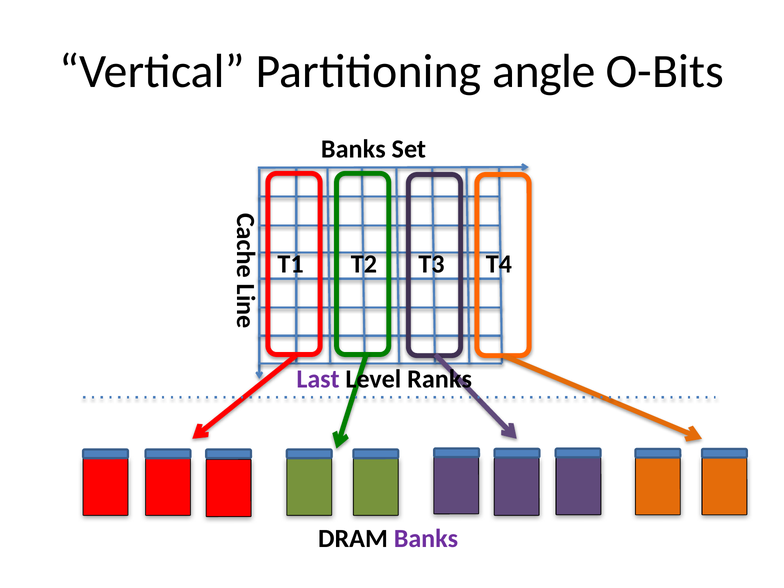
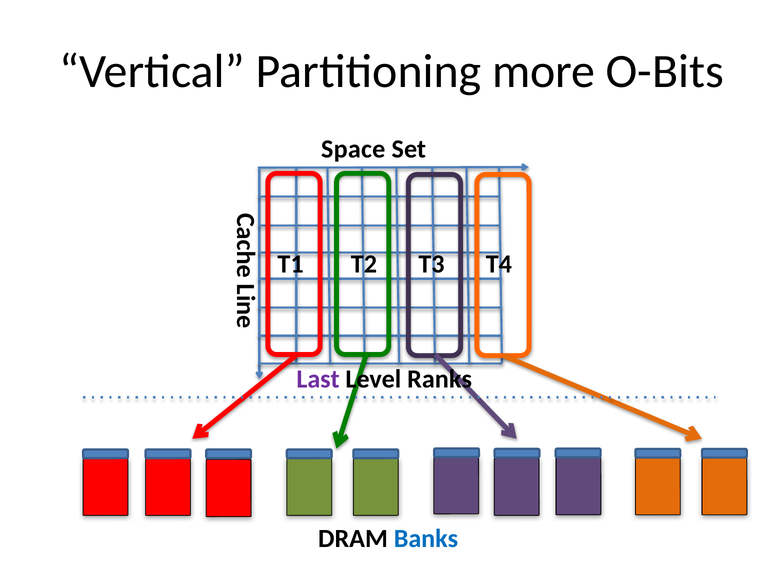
angle: angle -> more
Banks at (353, 149): Banks -> Space
Banks at (426, 539) colour: purple -> blue
